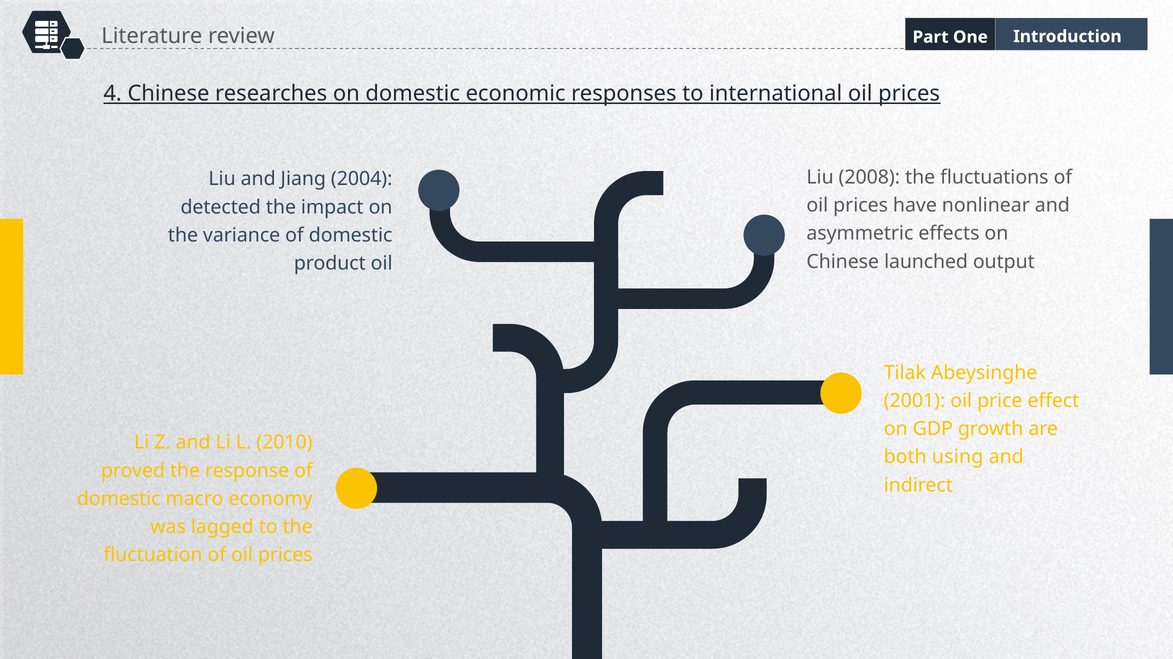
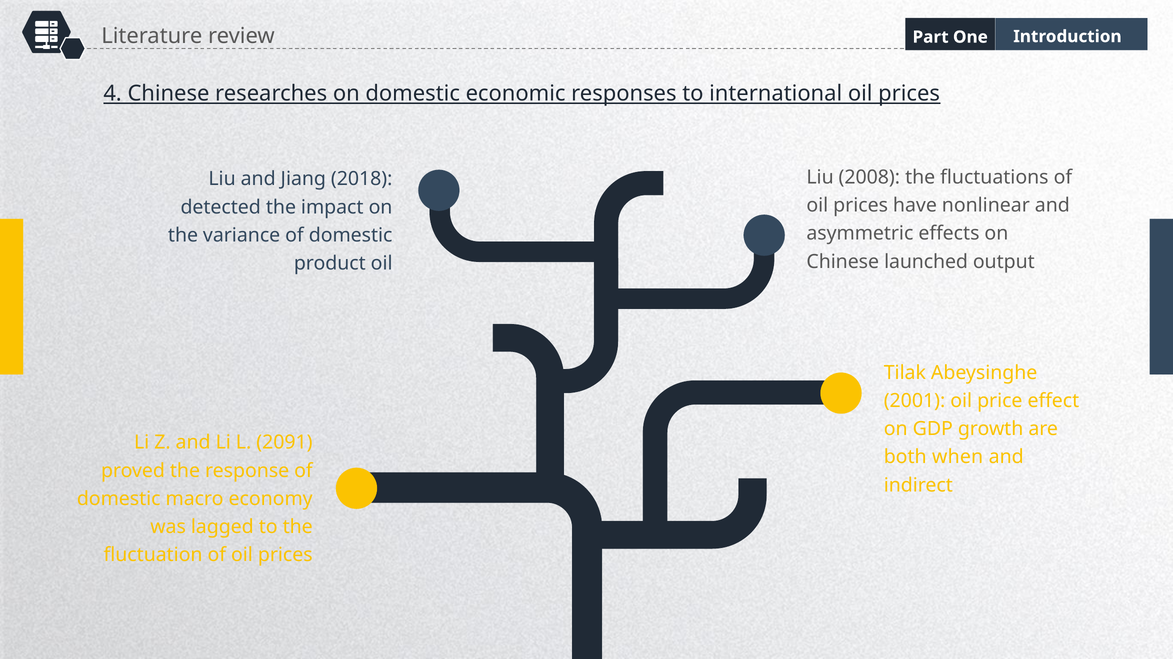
2004: 2004 -> 2018
2010: 2010 -> 2091
using: using -> when
